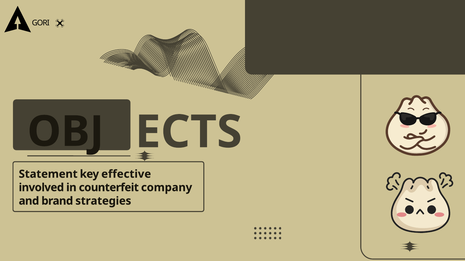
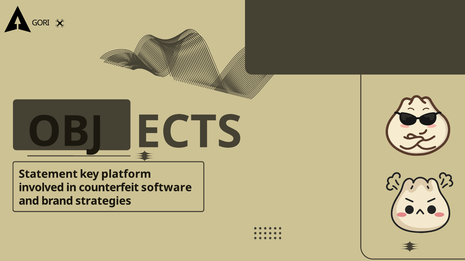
effective: effective -> platform
company: company -> software
